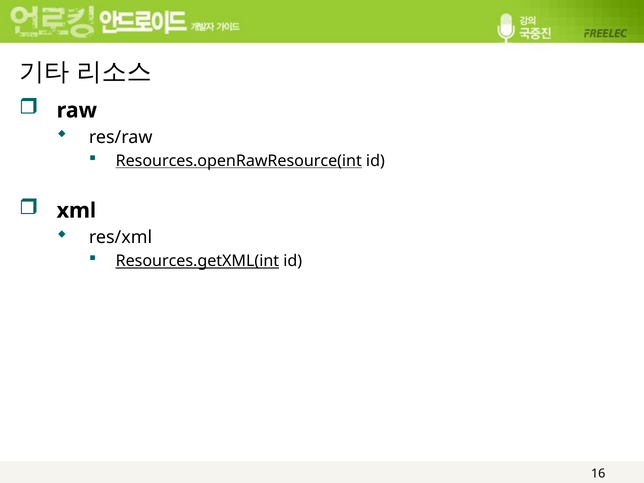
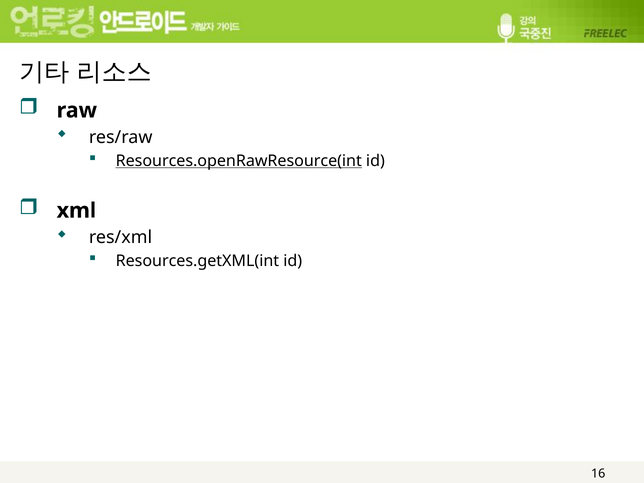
Resources.getXML(int underline: present -> none
